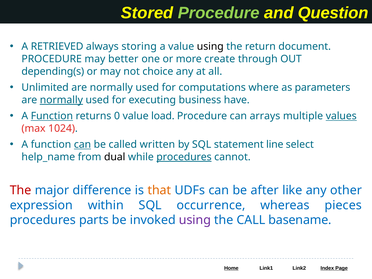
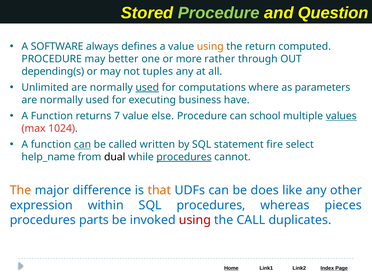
RETRIEVED: RETRIEVED -> SOFTWARE
storing: storing -> defines
using at (210, 47) colour: black -> orange
document: document -> computed
create: create -> rather
choice: choice -> tuples
used at (147, 87) underline: none -> present
normally at (61, 100) underline: present -> none
Function at (52, 116) underline: present -> none
0: 0 -> 7
load: load -> else
arrays: arrays -> school
line: line -> fire
The at (21, 190) colour: red -> orange
after: after -> does
SQL occurrence: occurrence -> procedures
using at (195, 220) colour: purple -> red
basename: basename -> duplicates
